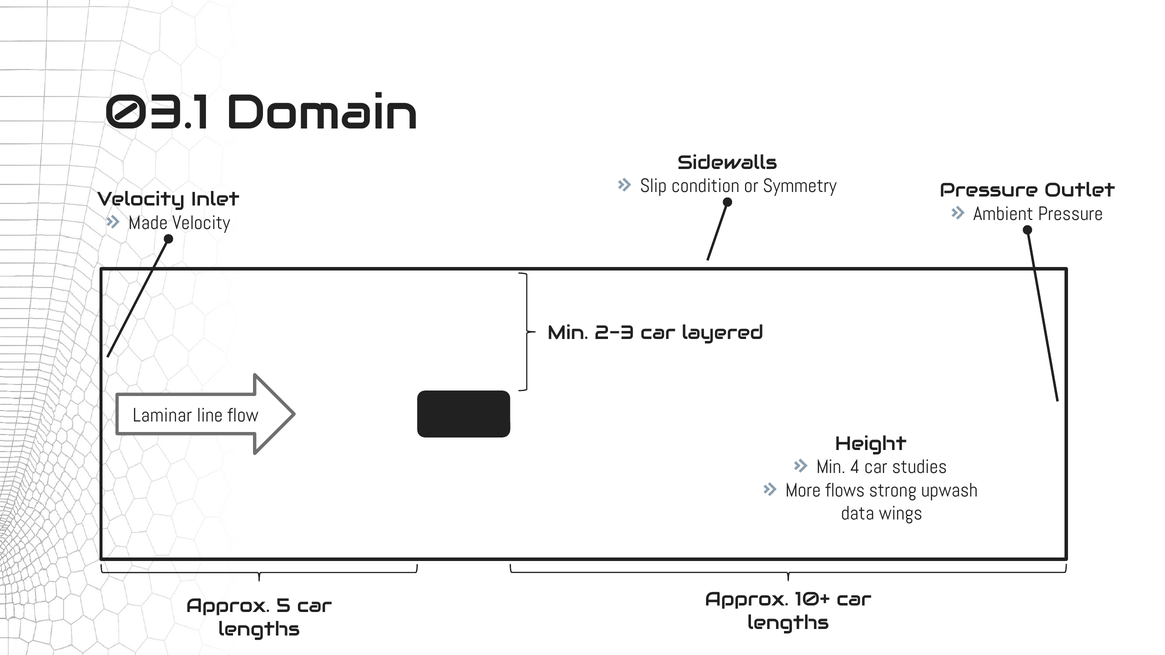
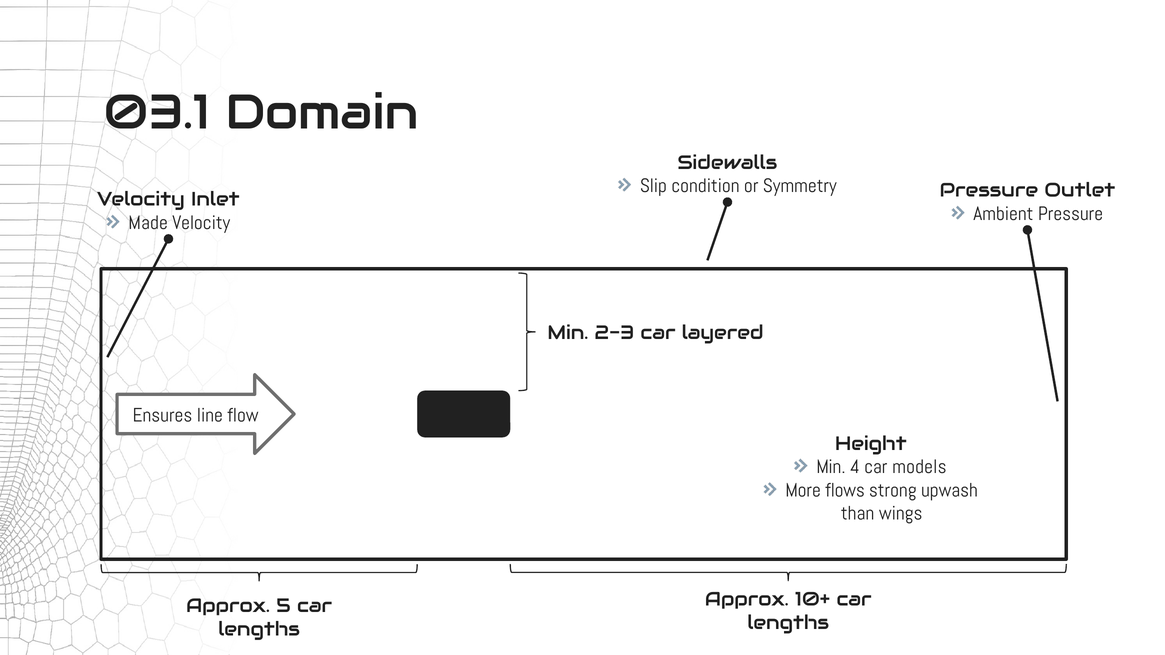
Laminar: Laminar -> Ensures
studies: studies -> models
data: data -> than
